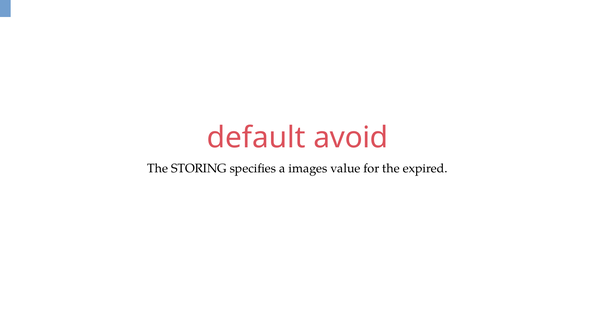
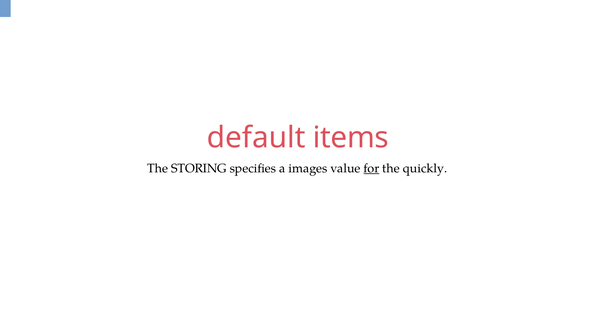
avoid: avoid -> items
for underline: none -> present
expired: expired -> quickly
